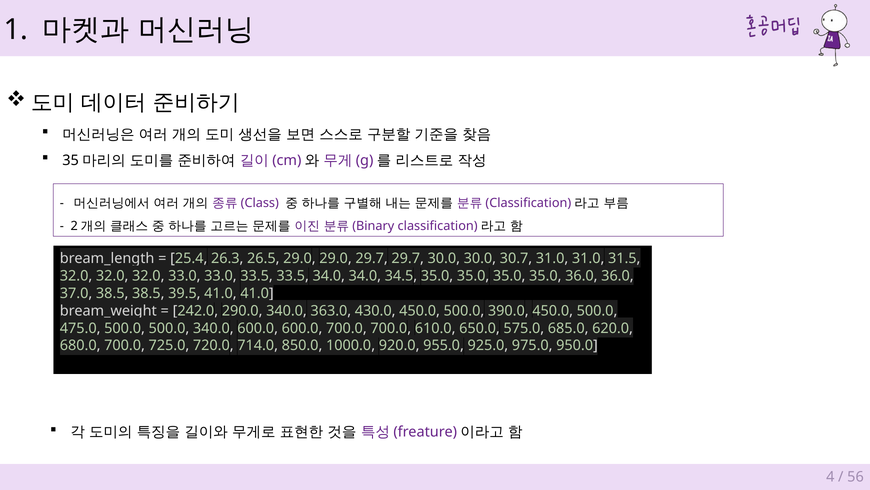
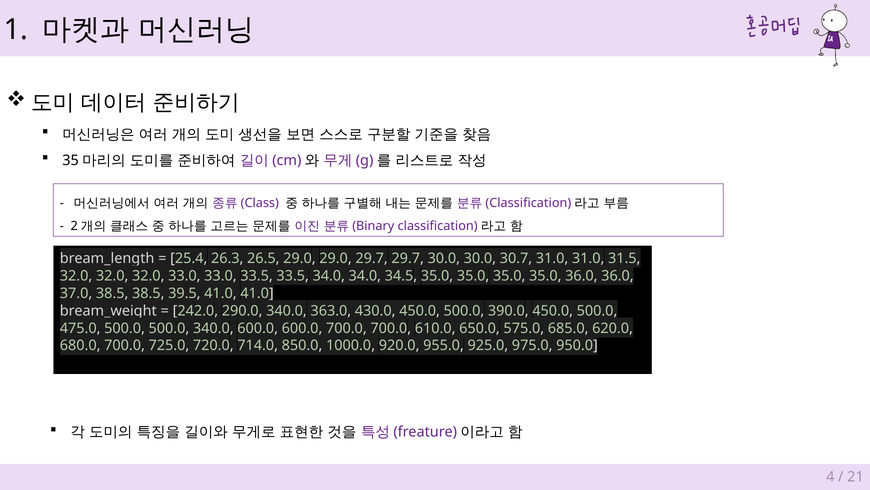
56: 56 -> 21
